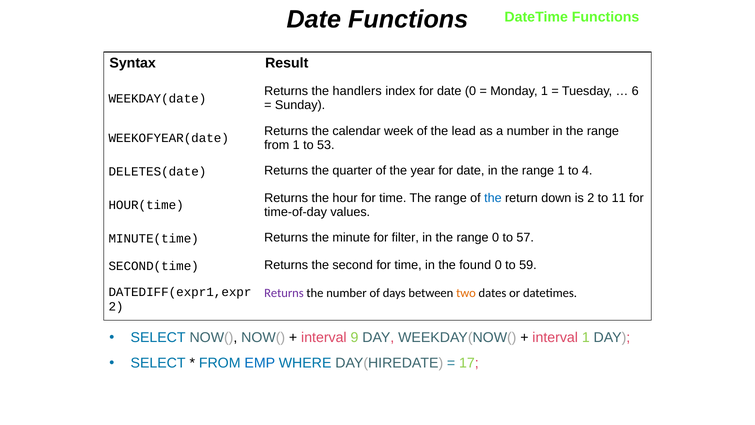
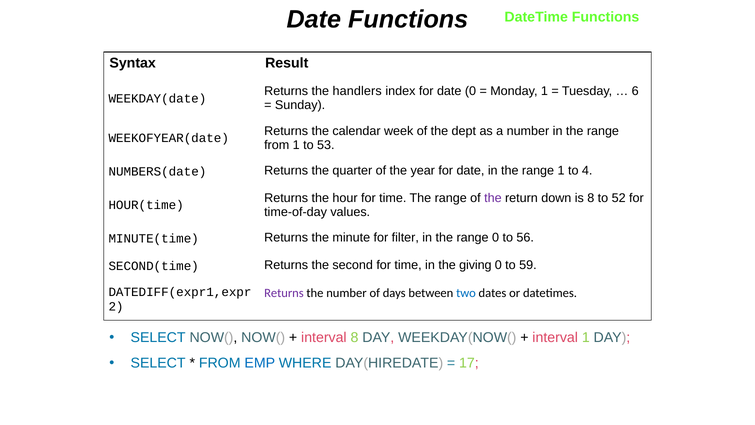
lead: lead -> dept
DELETES(date: DELETES(date -> NUMBERS(date
the at (493, 198) colour: blue -> purple
is 2: 2 -> 8
11: 11 -> 52
57: 57 -> 56
found: found -> giving
two colour: orange -> blue
interval 9: 9 -> 8
